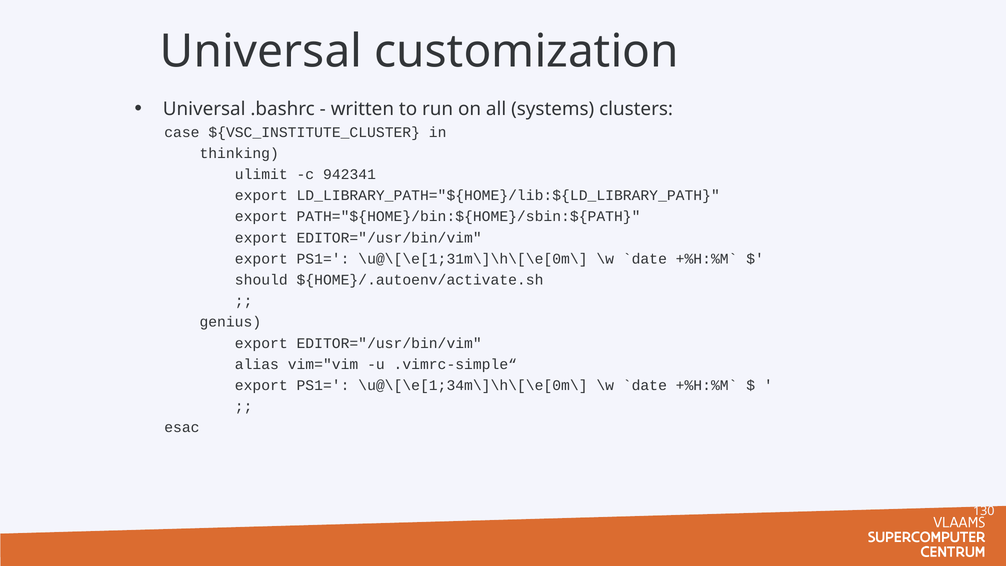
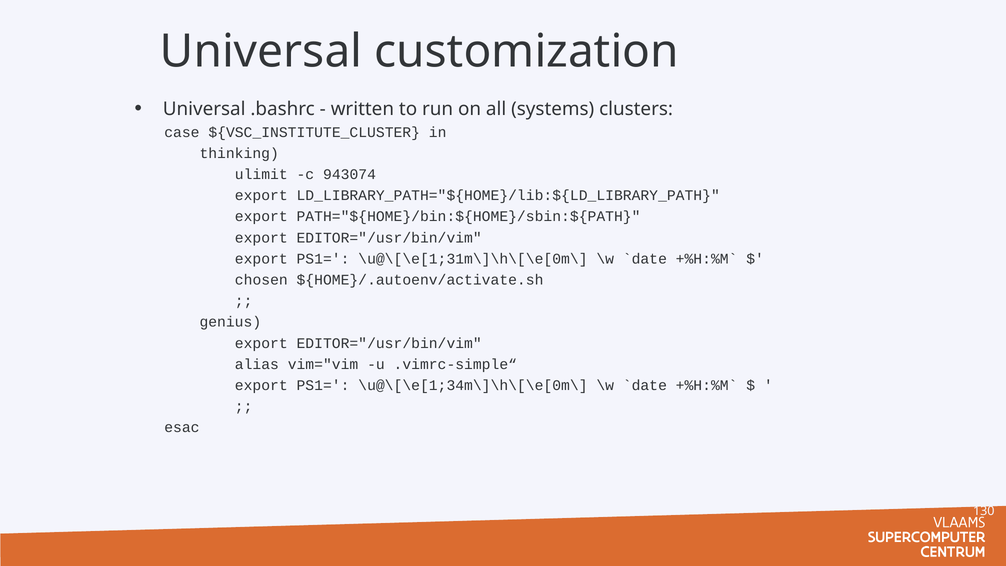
942341: 942341 -> 943074
should: should -> chosen
